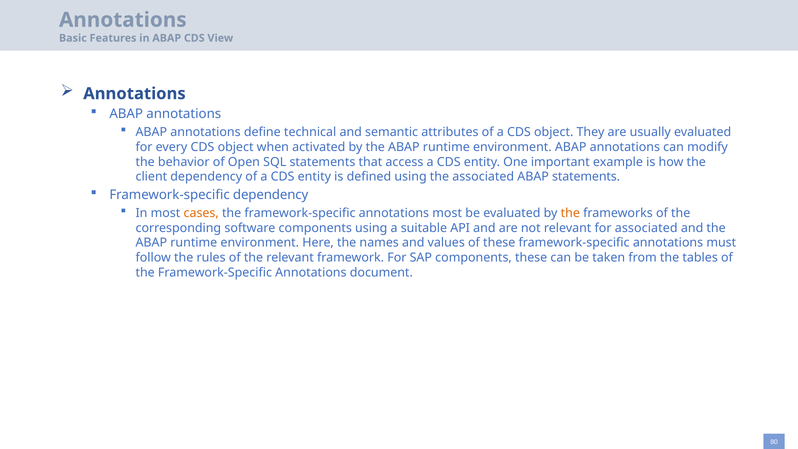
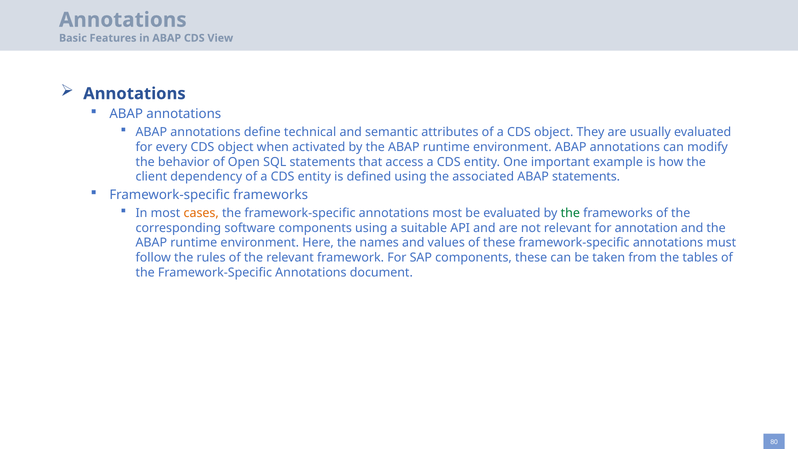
Framework-specific dependency: dependency -> frameworks
the at (570, 213) colour: orange -> green
for associated: associated -> annotation
